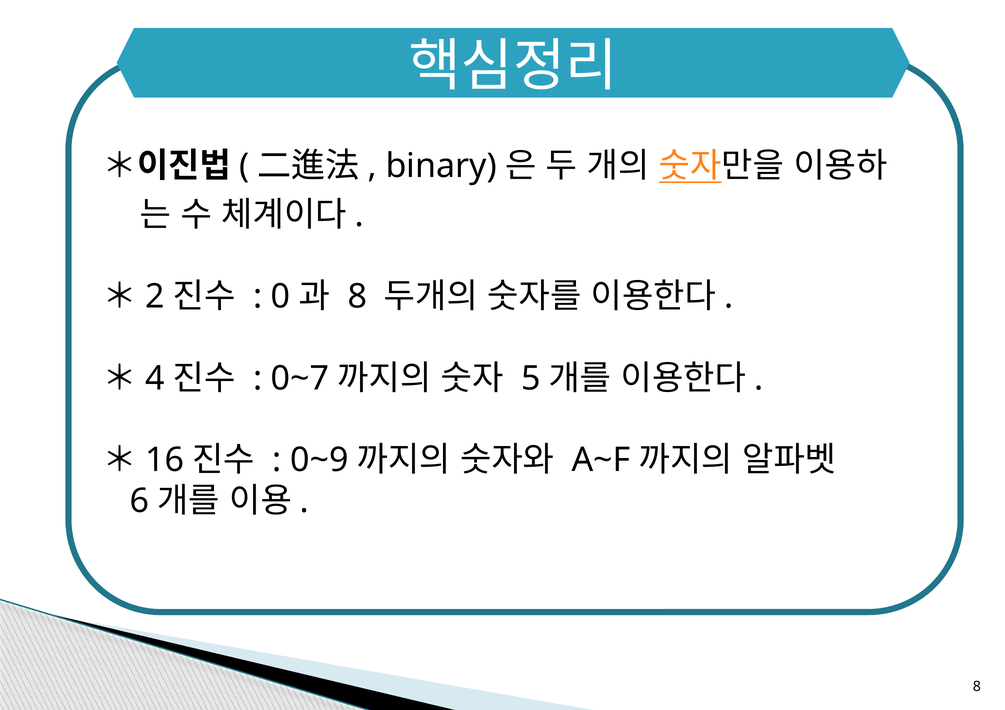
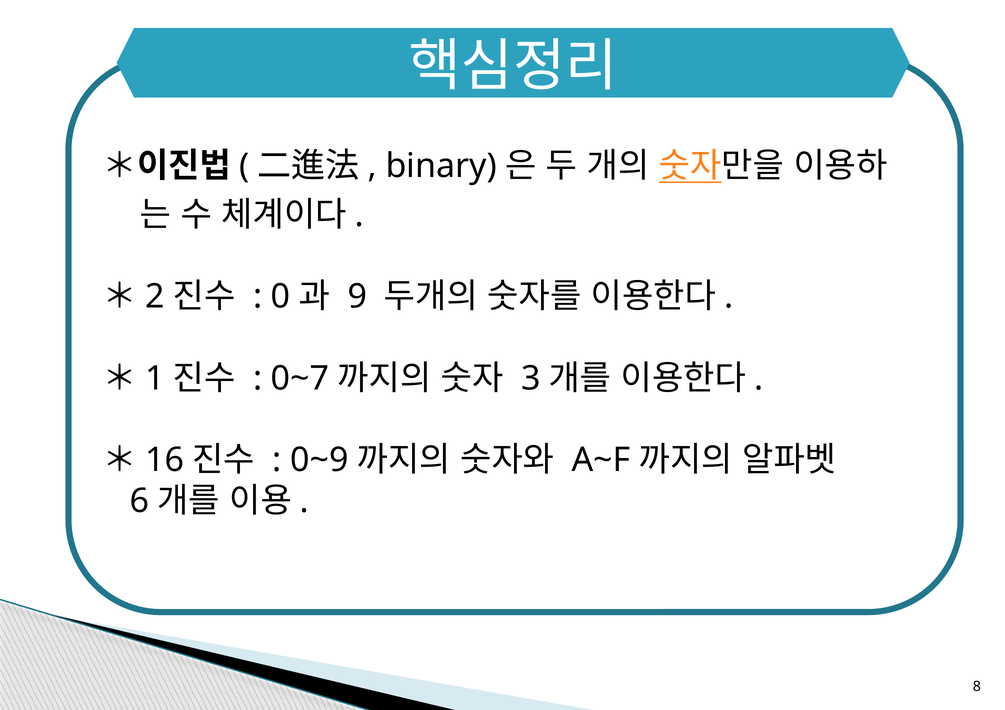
8 at (357, 297): 8 -> 9
4: 4 -> 1
5: 5 -> 3
